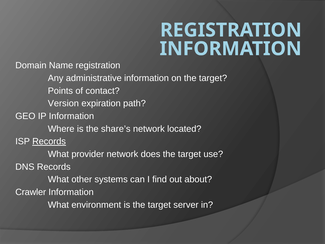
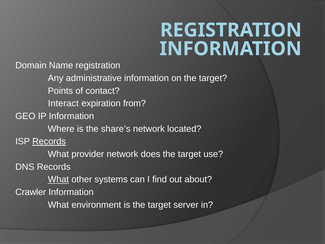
Version: Version -> Interact
path: path -> from
What at (58, 179) underline: none -> present
